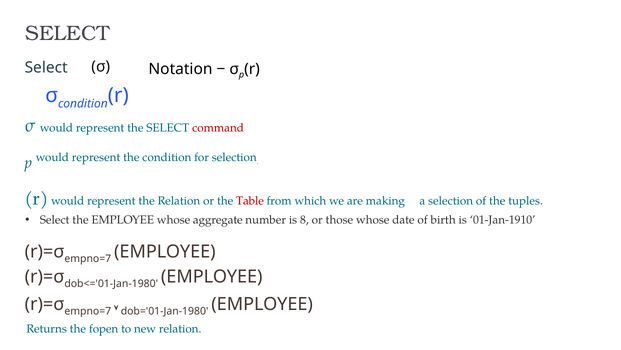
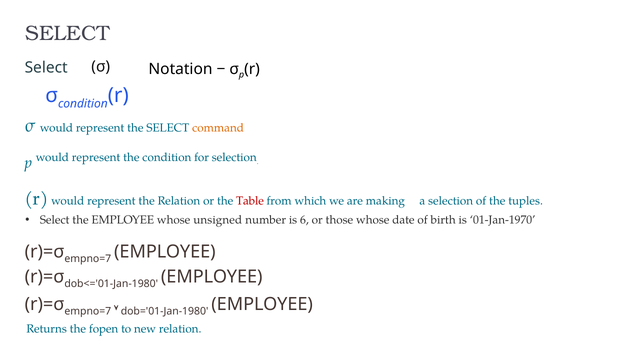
command colour: red -> orange
aggregate: aggregate -> unsigned
8: 8 -> 6
01-Jan-1910: 01-Jan-1910 -> 01-Jan-1970
